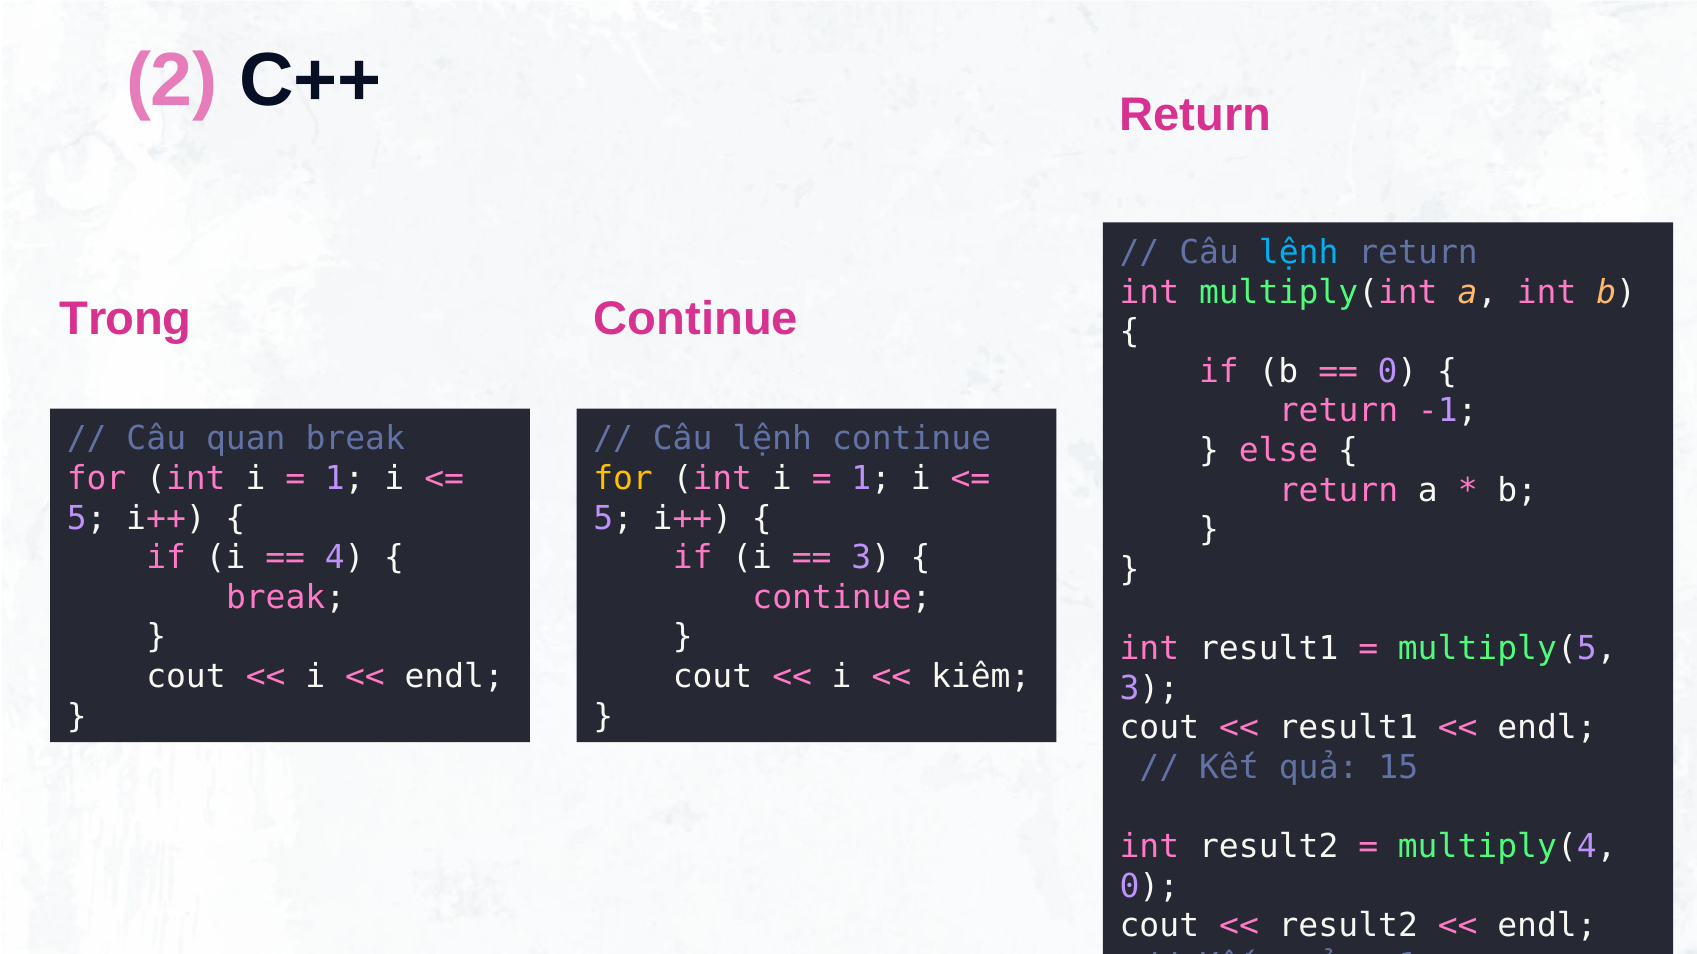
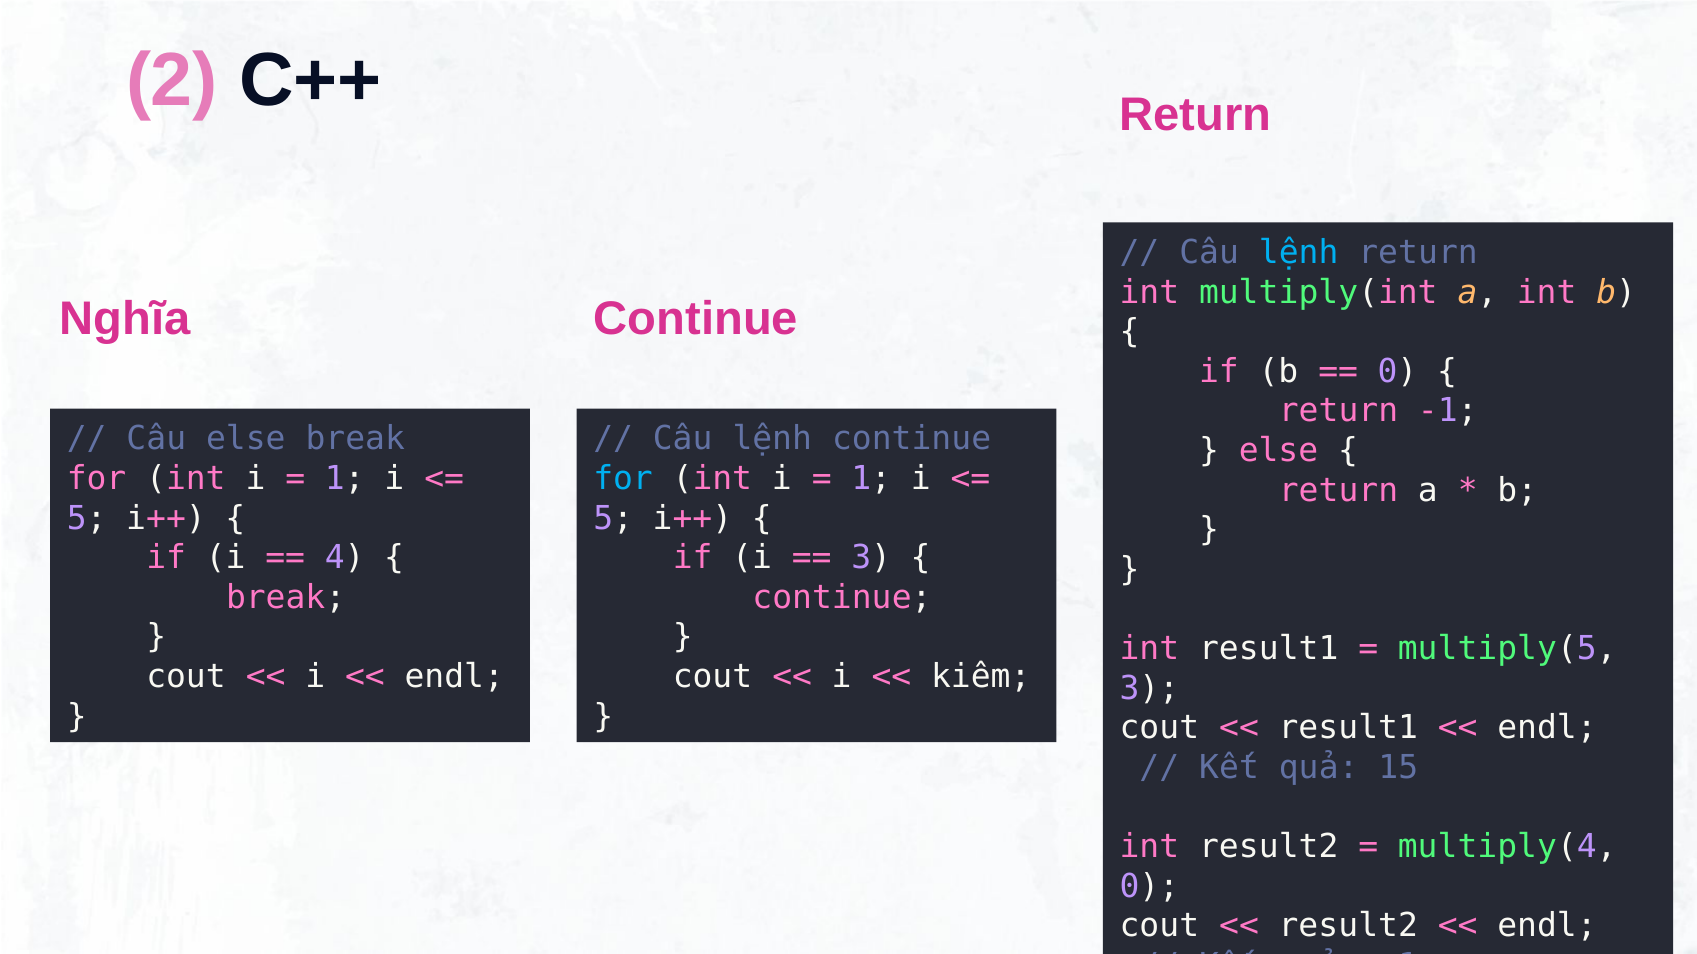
Trong: Trong -> Nghĩa
Câu quan: quan -> else
for at (623, 479) colour: yellow -> light blue
